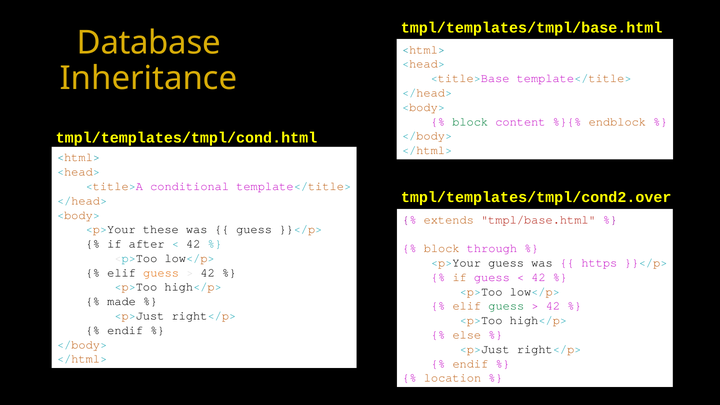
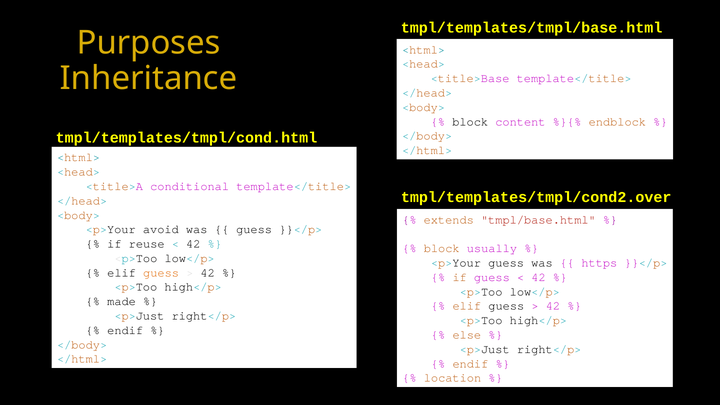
Database: Database -> Purposes
block at (470, 122) colour: green -> black
these: these -> avoid
after: after -> reuse
through: through -> usually
guess at (506, 306) colour: green -> black
